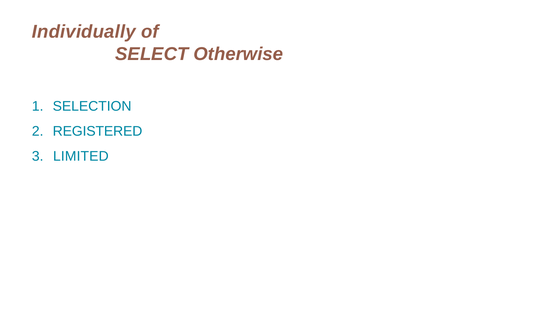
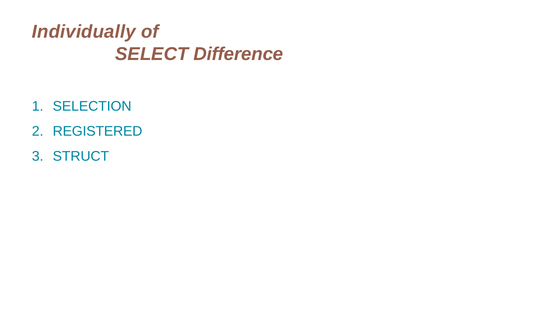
Otherwise: Otherwise -> Difference
LIMITED: LIMITED -> STRUCT
